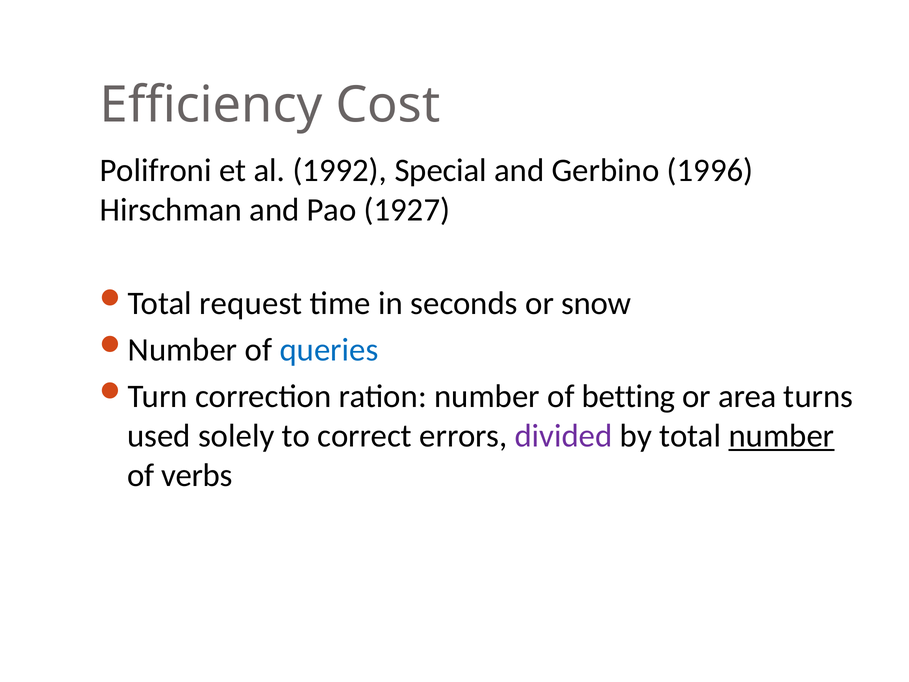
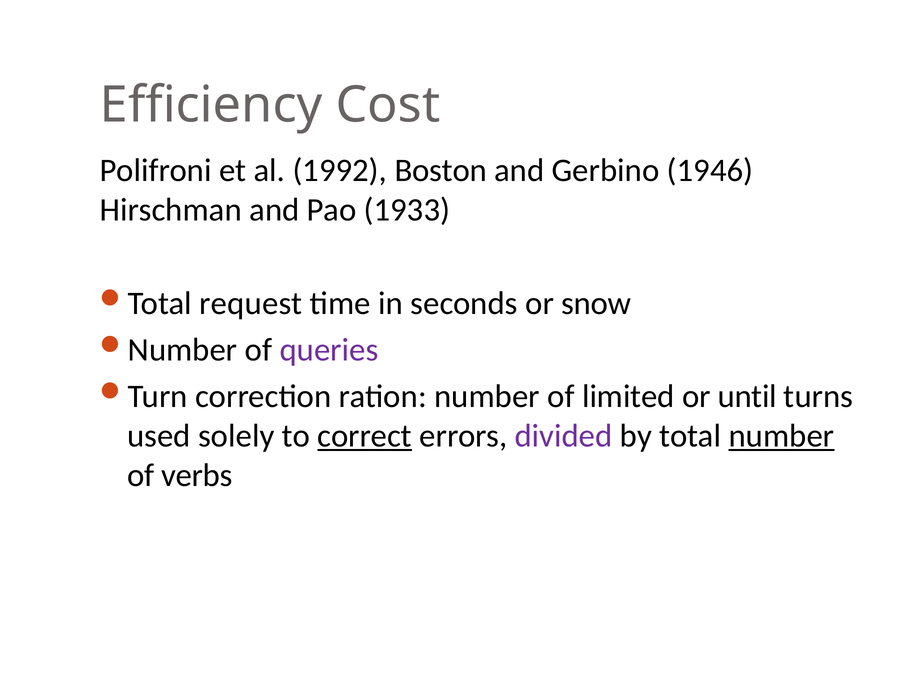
Special: Special -> Boston
1996: 1996 -> 1946
1927: 1927 -> 1933
queries colour: blue -> purple
betting: betting -> limited
area: area -> until
correct underline: none -> present
